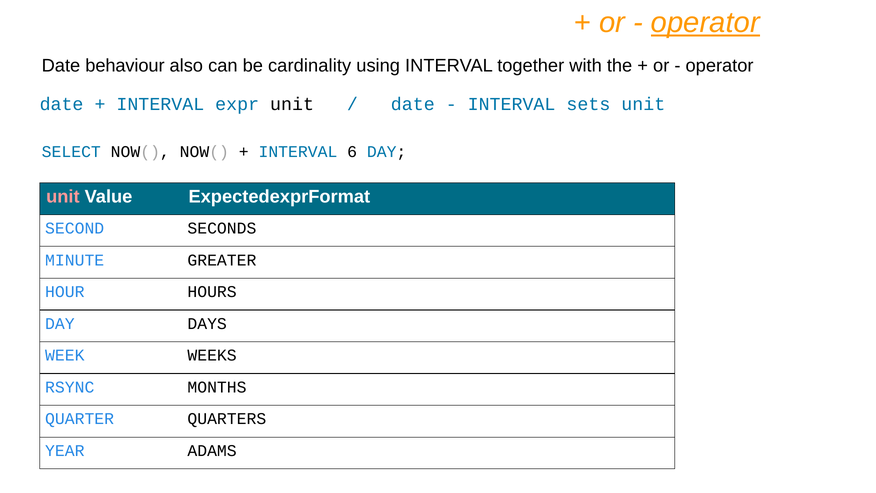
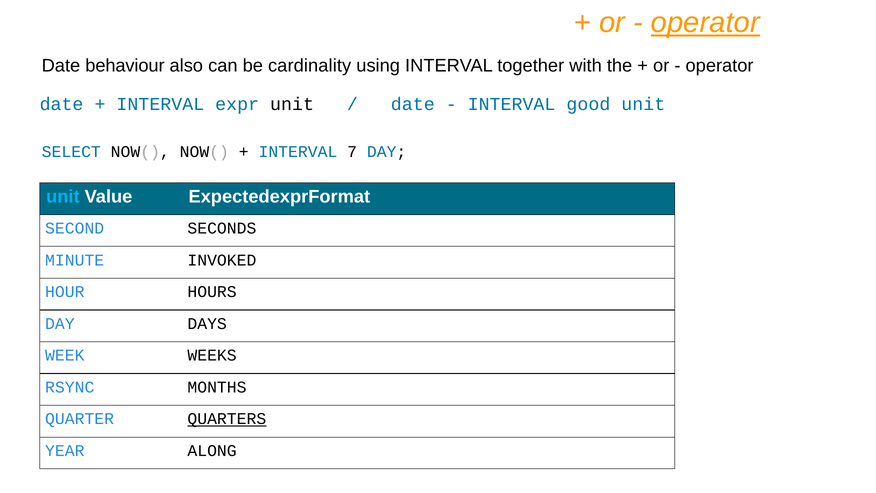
sets: sets -> good
6: 6 -> 7
unit at (63, 197) colour: pink -> light blue
GREATER: GREATER -> INVOKED
QUARTERS underline: none -> present
ADAMS: ADAMS -> ALONG
